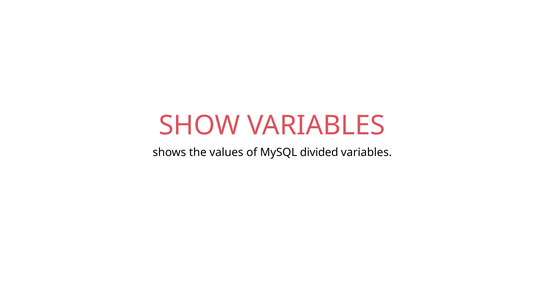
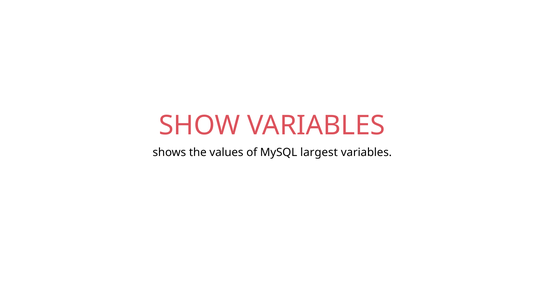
divided: divided -> largest
